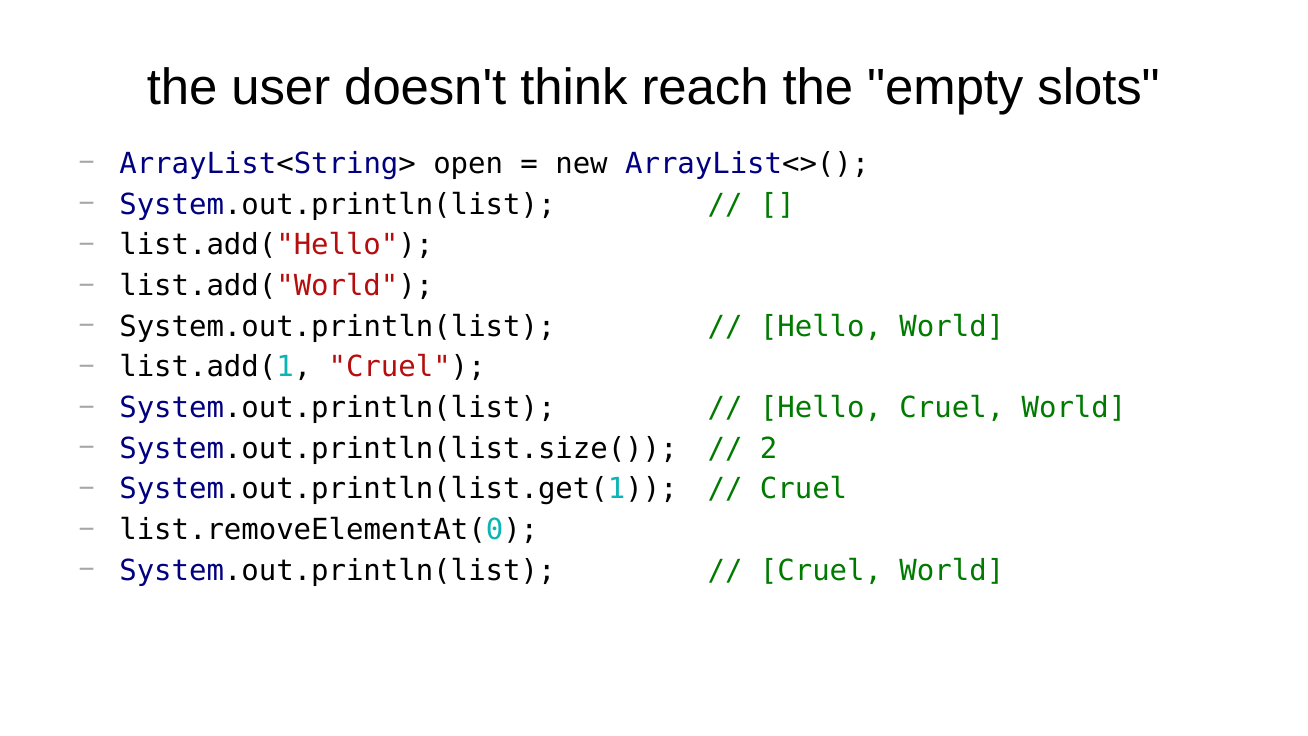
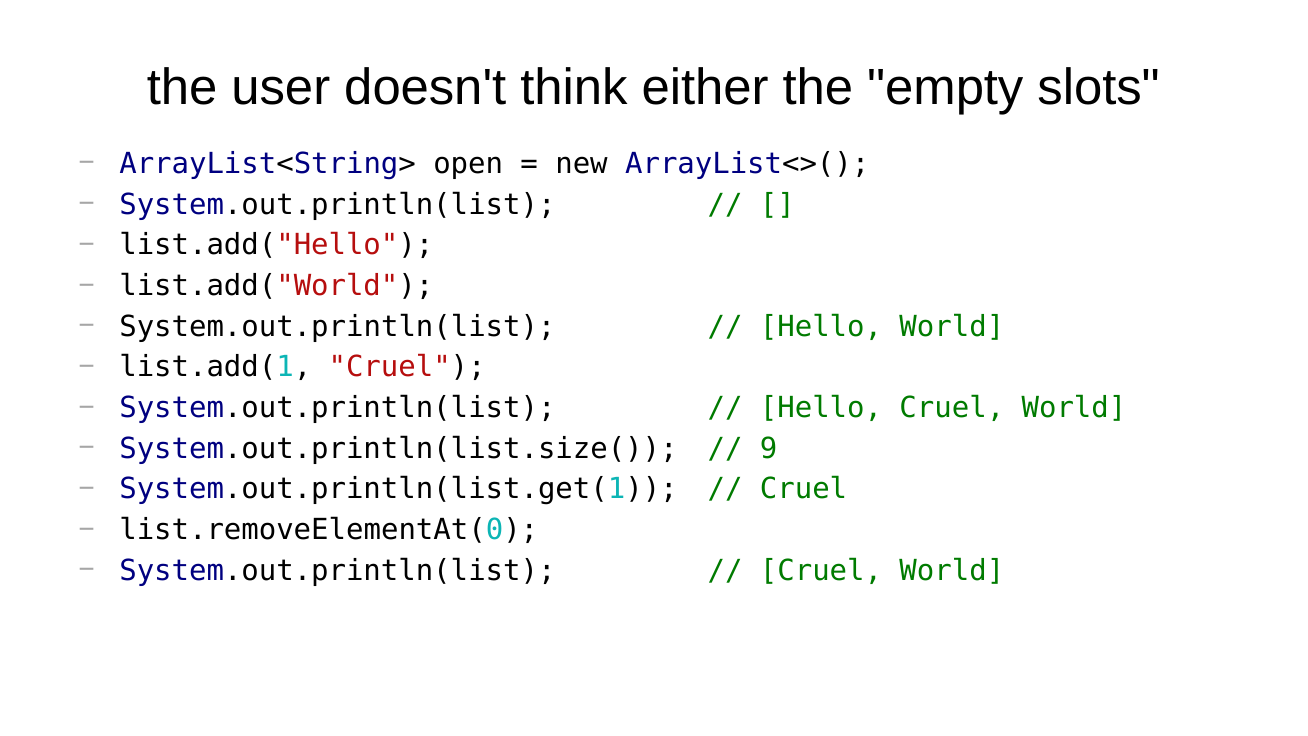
reach: reach -> either
2: 2 -> 9
